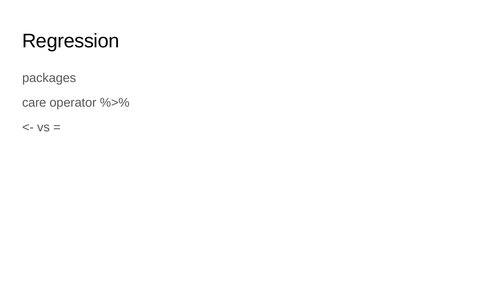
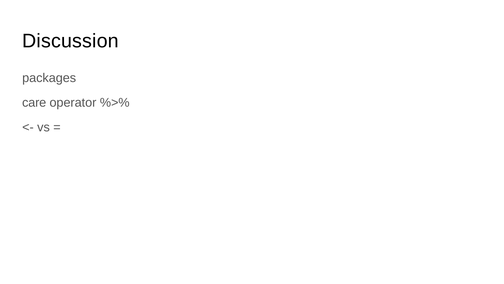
Regression: Regression -> Discussion
